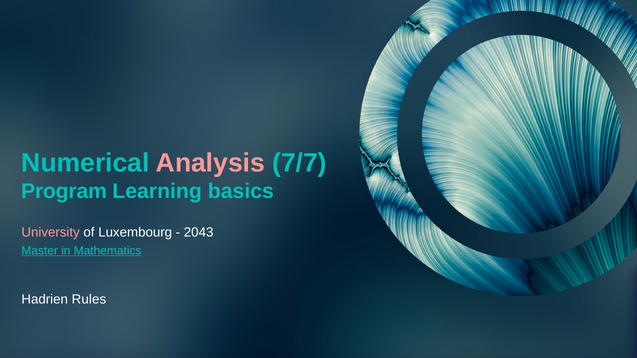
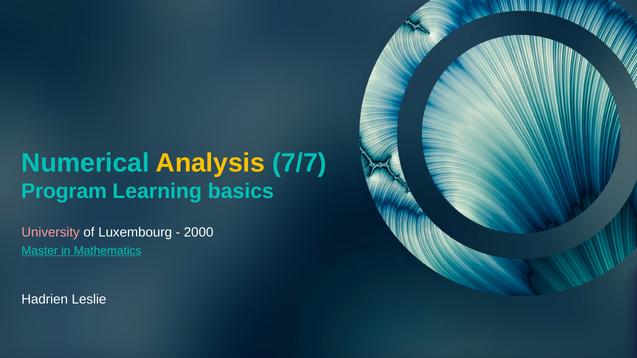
Analysis colour: pink -> yellow
2043: 2043 -> 2000
Rules: Rules -> Leslie
